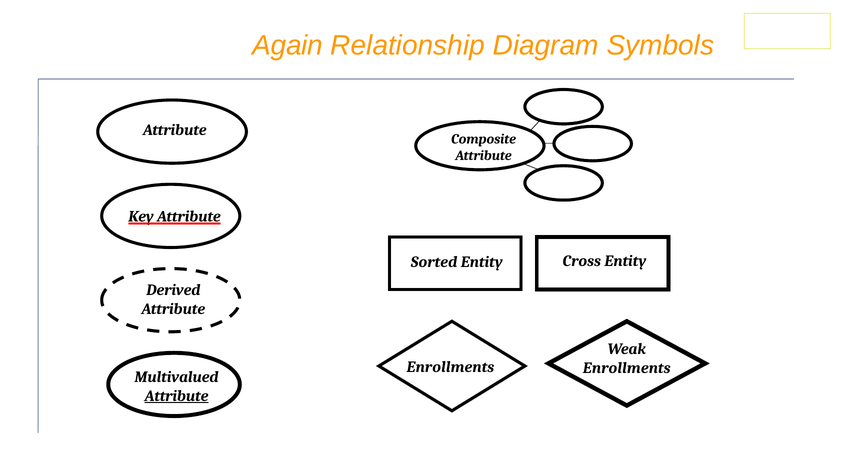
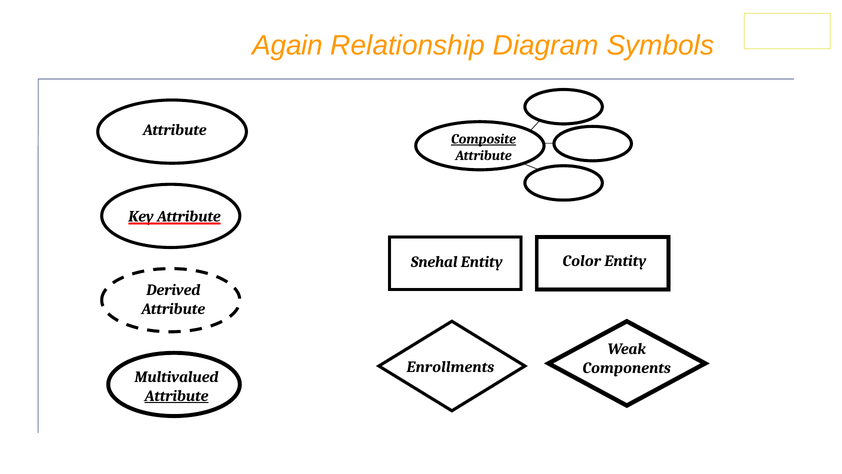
Composite underline: none -> present
Cross: Cross -> Color
Sorted: Sorted -> Snehal
Enrollments at (627, 368): Enrollments -> Components
